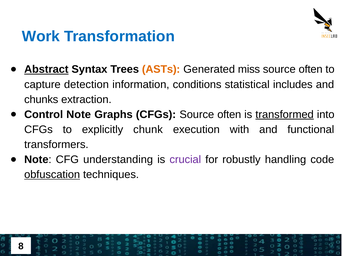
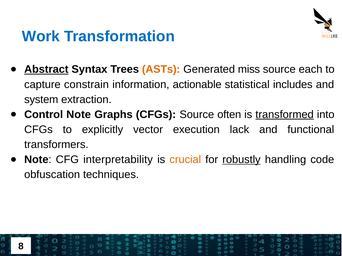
often at (311, 70): often -> each
detection: detection -> constrain
conditions: conditions -> actionable
chunks: chunks -> system
chunk: chunk -> vector
with: with -> lack
understanding: understanding -> interpretability
crucial colour: purple -> orange
robustly underline: none -> present
obfuscation underline: present -> none
